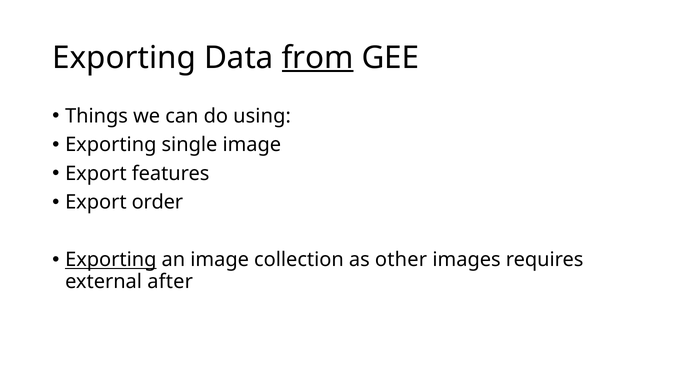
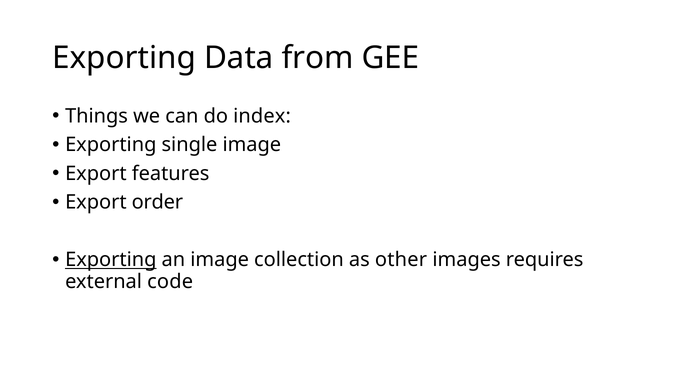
from underline: present -> none
using: using -> index
after: after -> code
